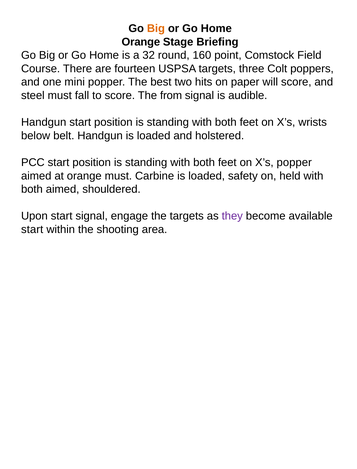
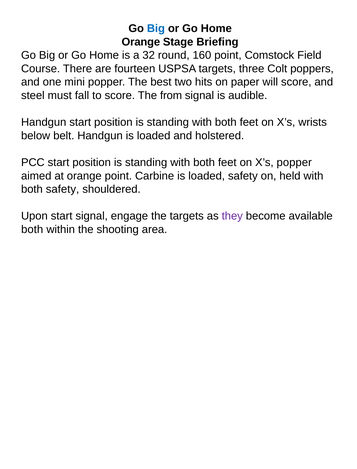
Big at (156, 28) colour: orange -> blue
orange must: must -> point
both aimed: aimed -> safety
start at (32, 229): start -> both
